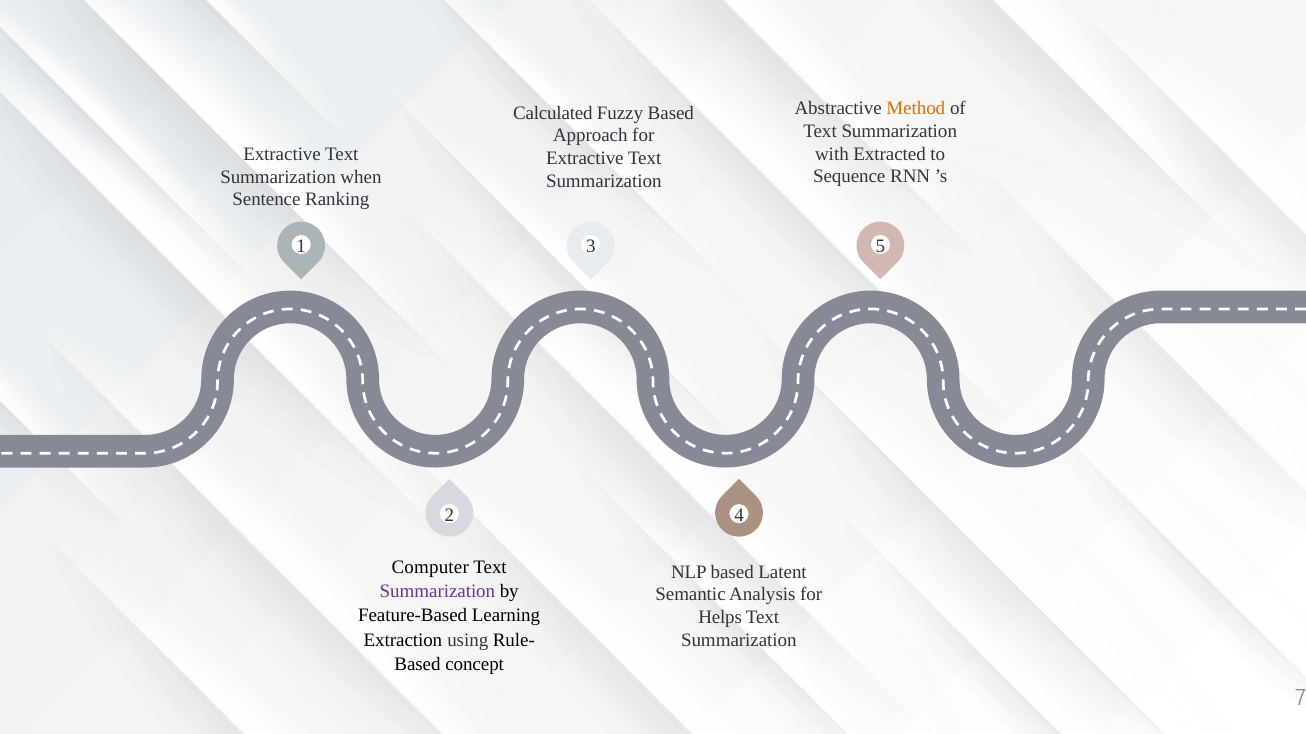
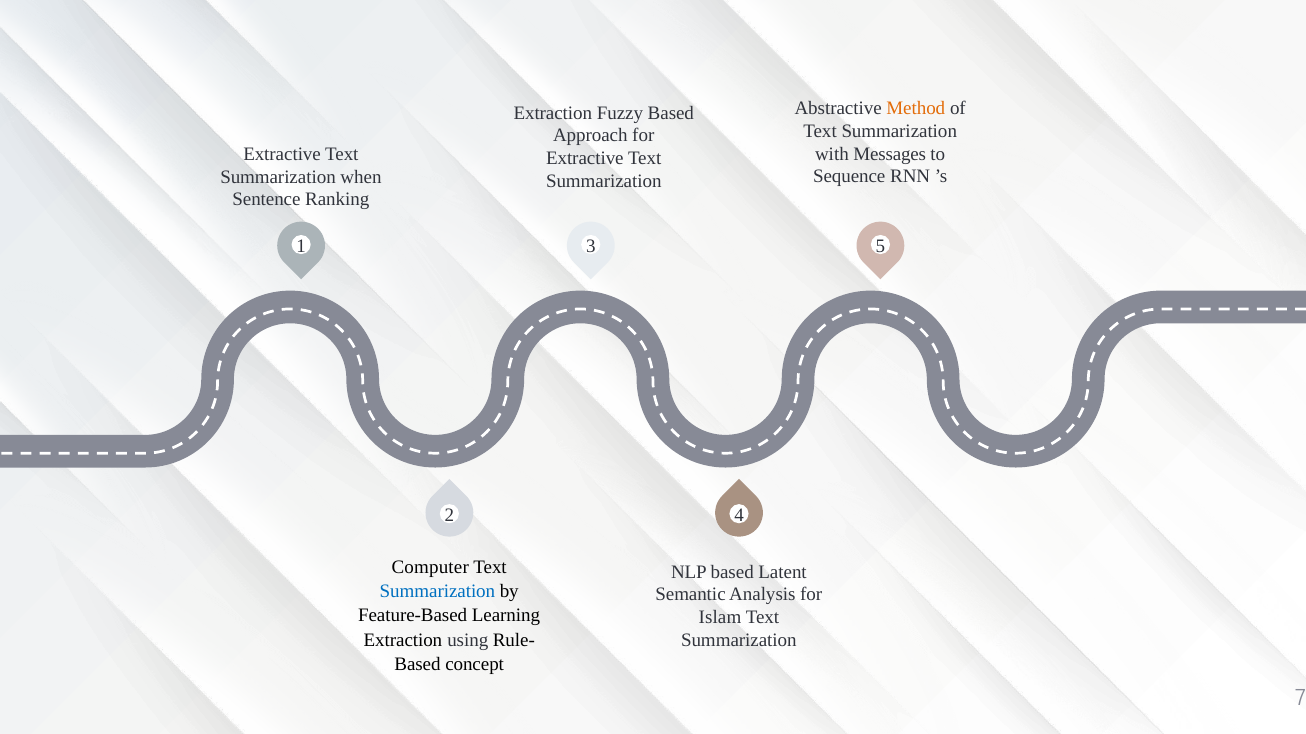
Calculated at (553, 113): Calculated -> Extraction
Extracted: Extracted -> Messages
Summarization at (437, 592) colour: purple -> blue
Helps: Helps -> Islam
